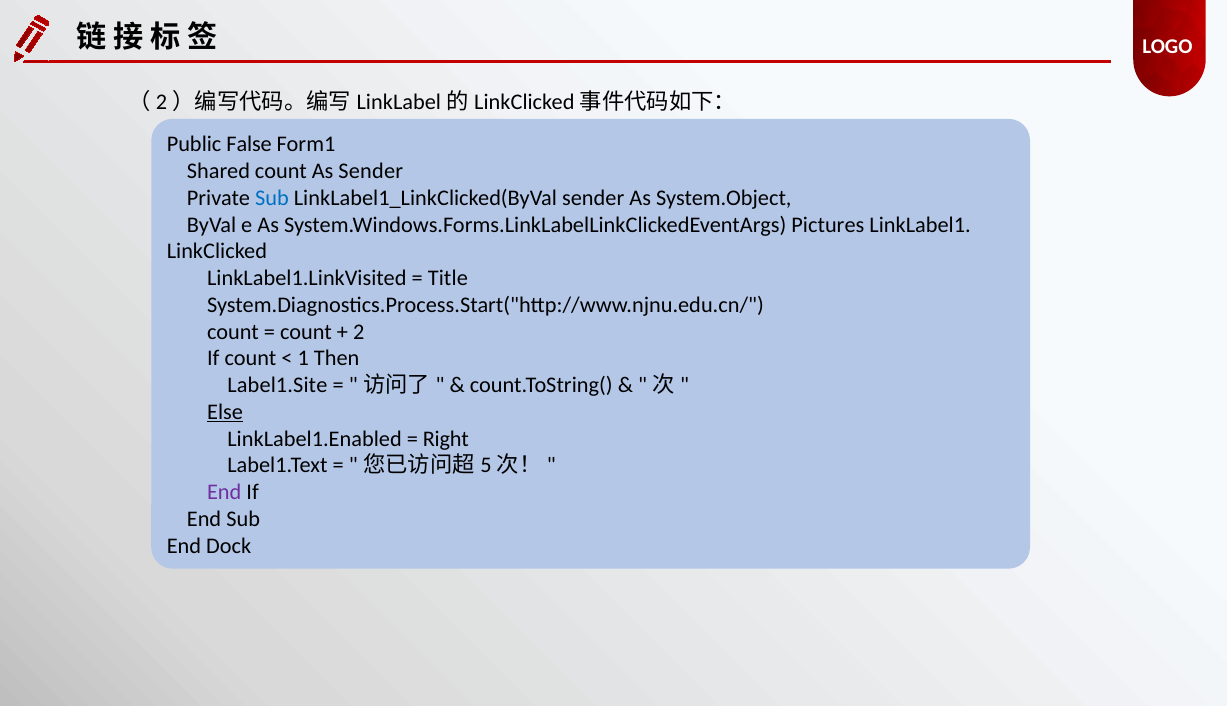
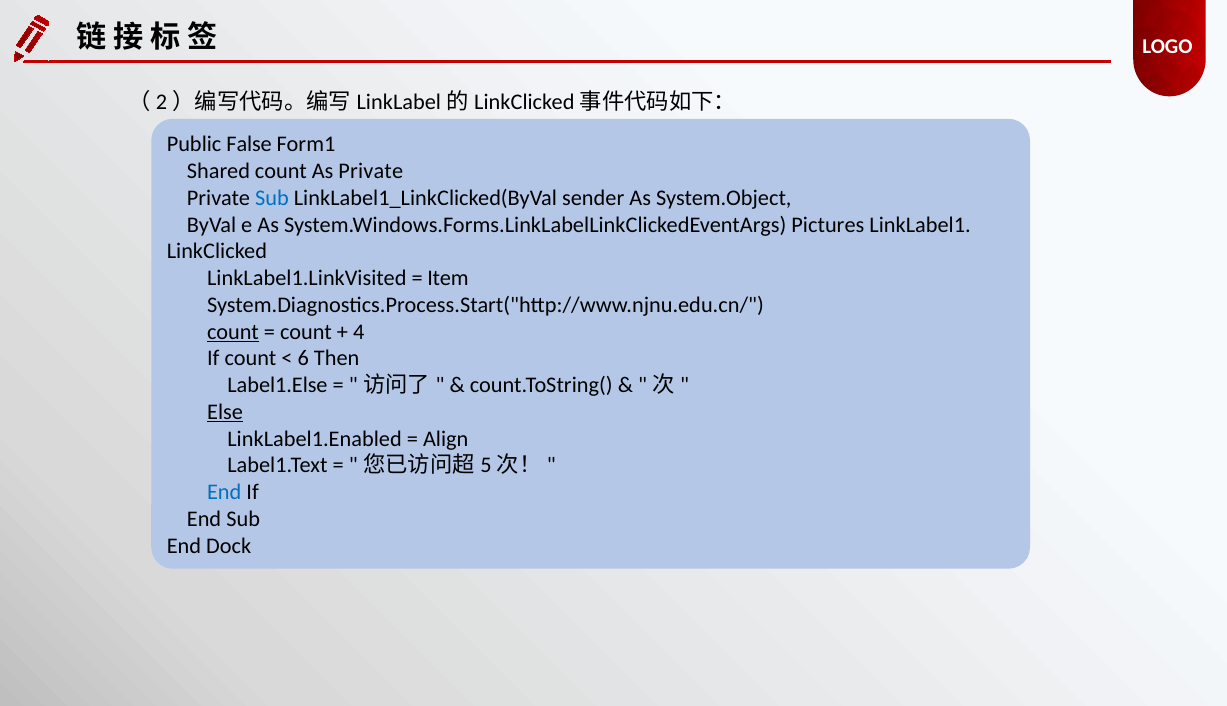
As Sender: Sender -> Private
Title: Title -> Item
count at (233, 332) underline: none -> present
2: 2 -> 4
1: 1 -> 6
Label1.Site: Label1.Site -> Label1.Else
Right: Right -> Align
End at (224, 493) colour: purple -> blue
